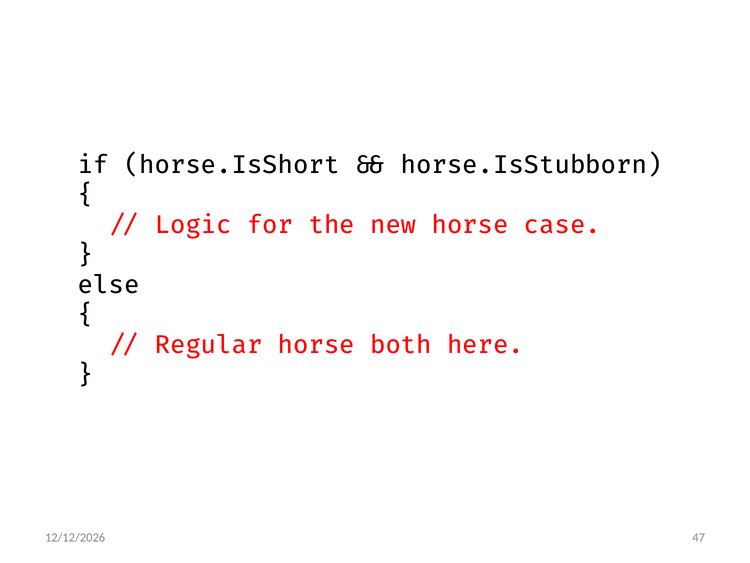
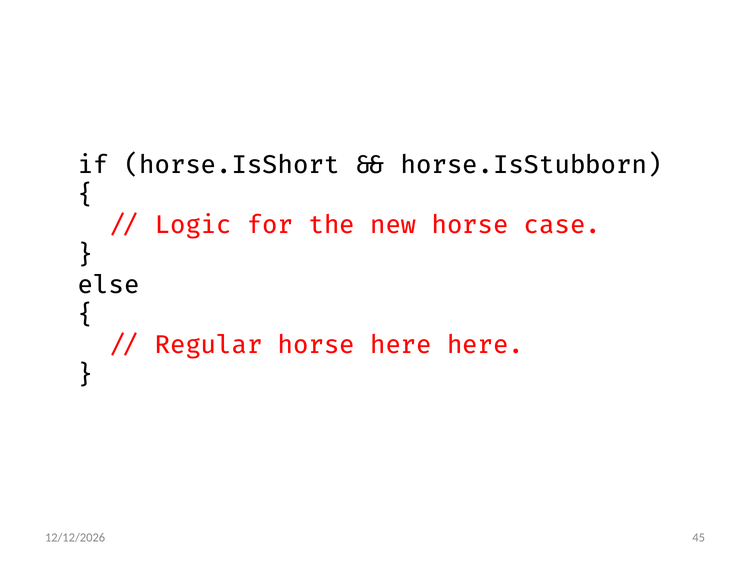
horse both: both -> here
47: 47 -> 45
